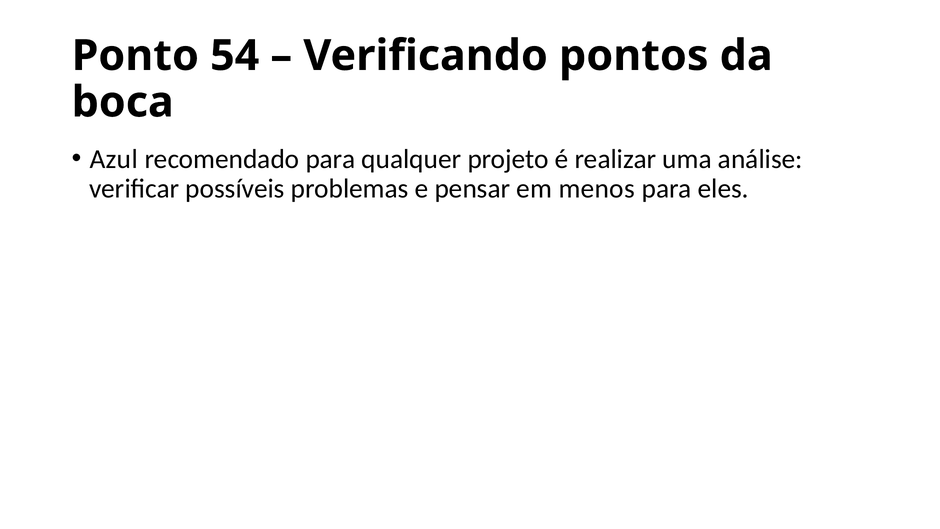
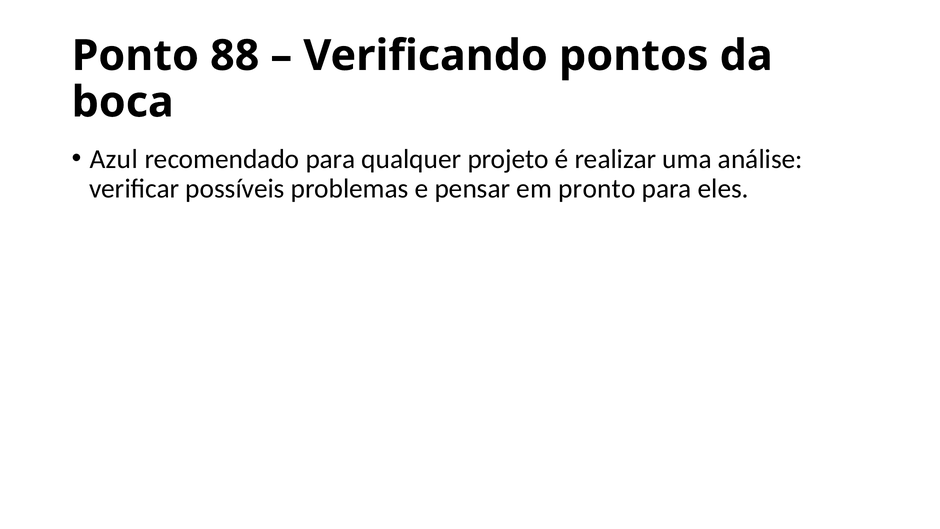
54: 54 -> 88
menos: menos -> pronto
